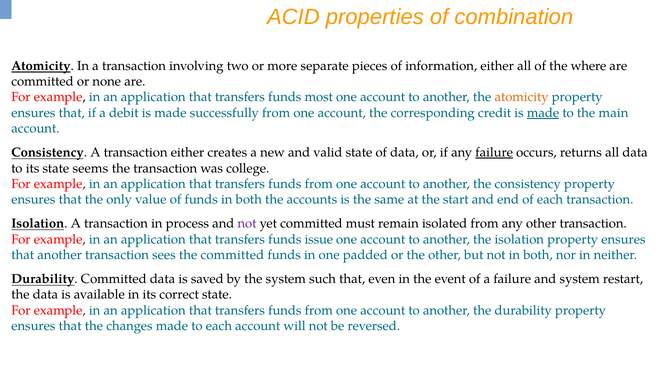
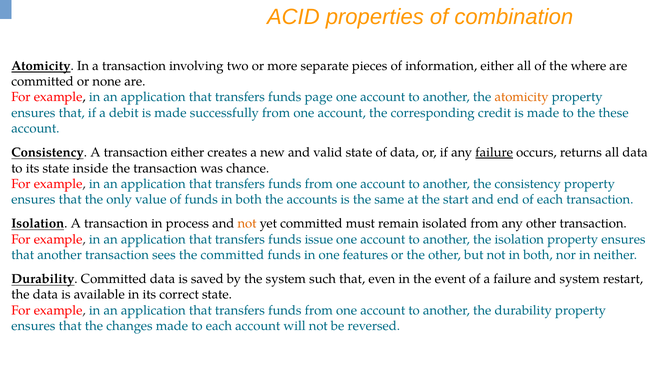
most: most -> page
made at (543, 113) underline: present -> none
main: main -> these
seems: seems -> inside
college: college -> chance
not at (247, 223) colour: purple -> orange
padded: padded -> features
